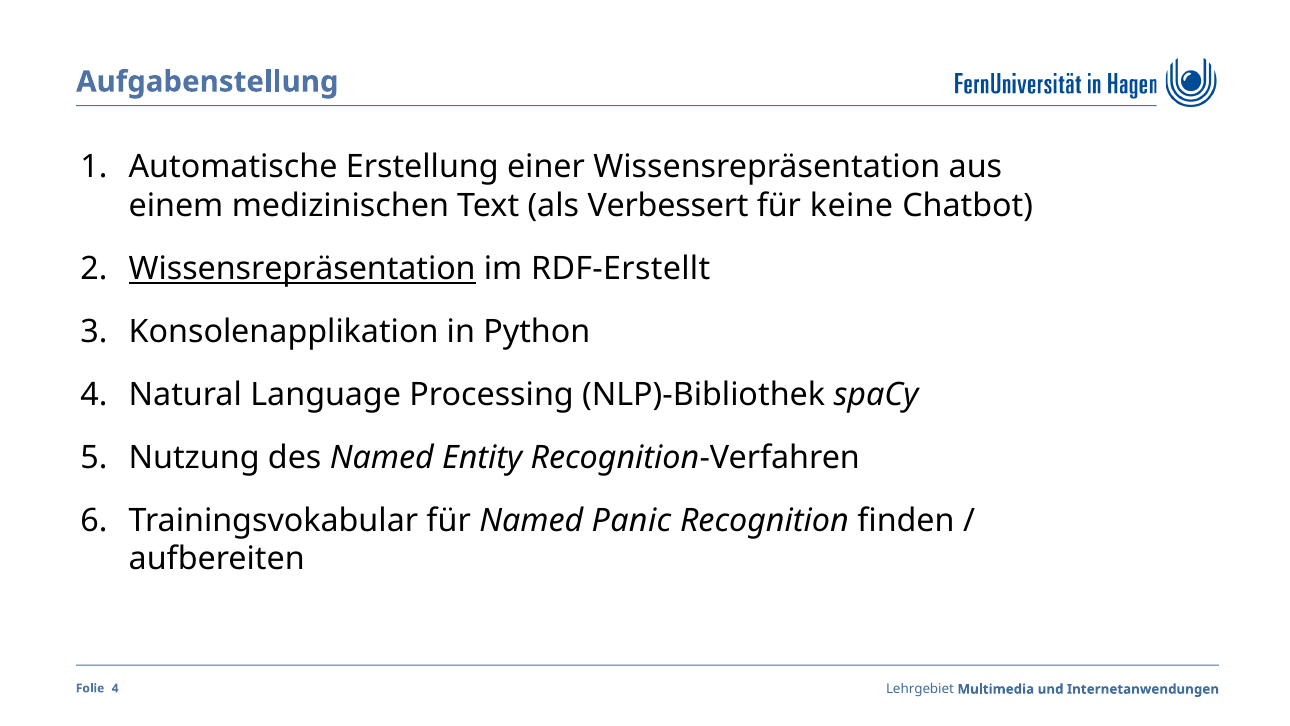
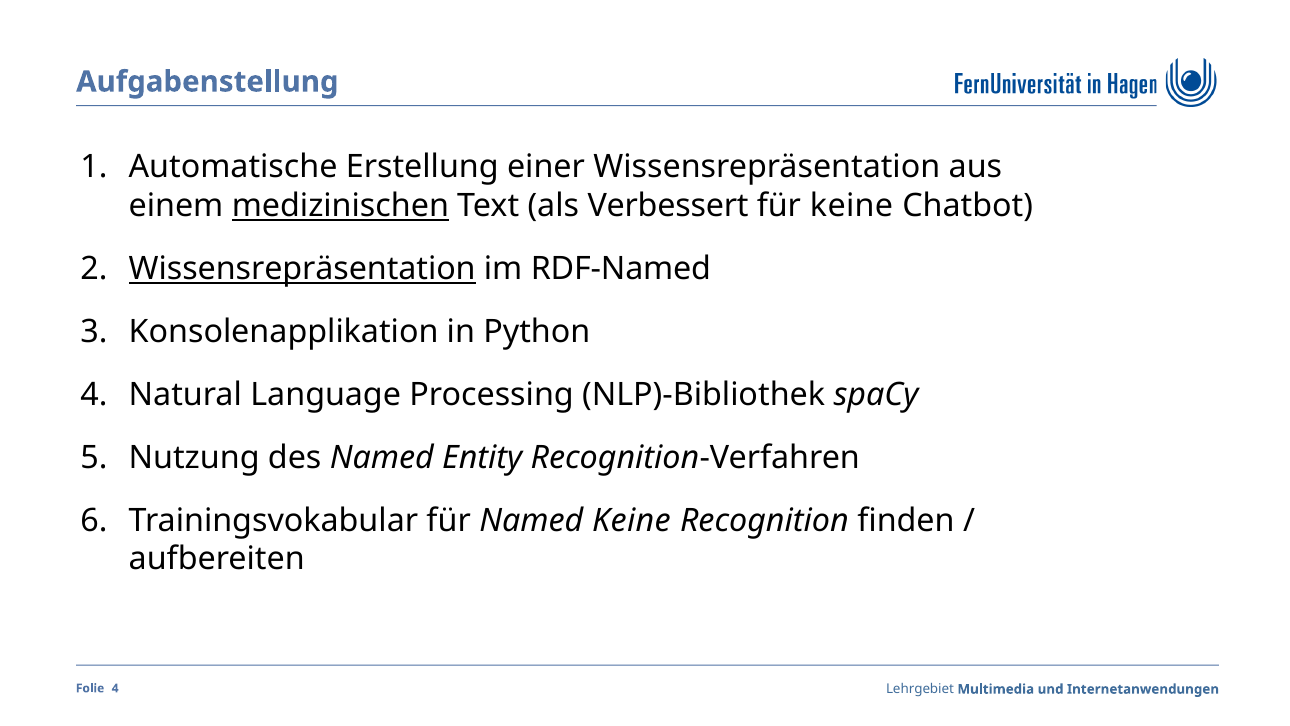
medizinischen underline: none -> present
RDF-Erstellt: RDF-Erstellt -> RDF-Named
Named Panic: Panic -> Keine
